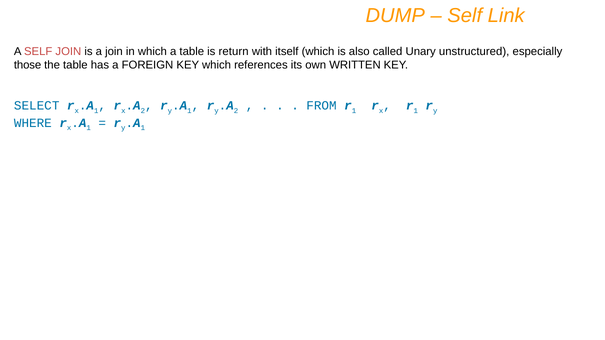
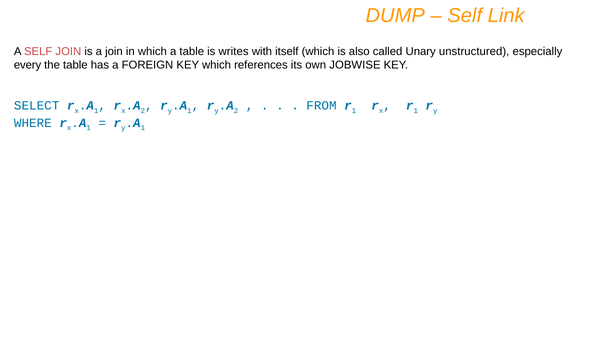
return: return -> writes
those: those -> every
WRITTEN: WRITTEN -> JOBWISE
